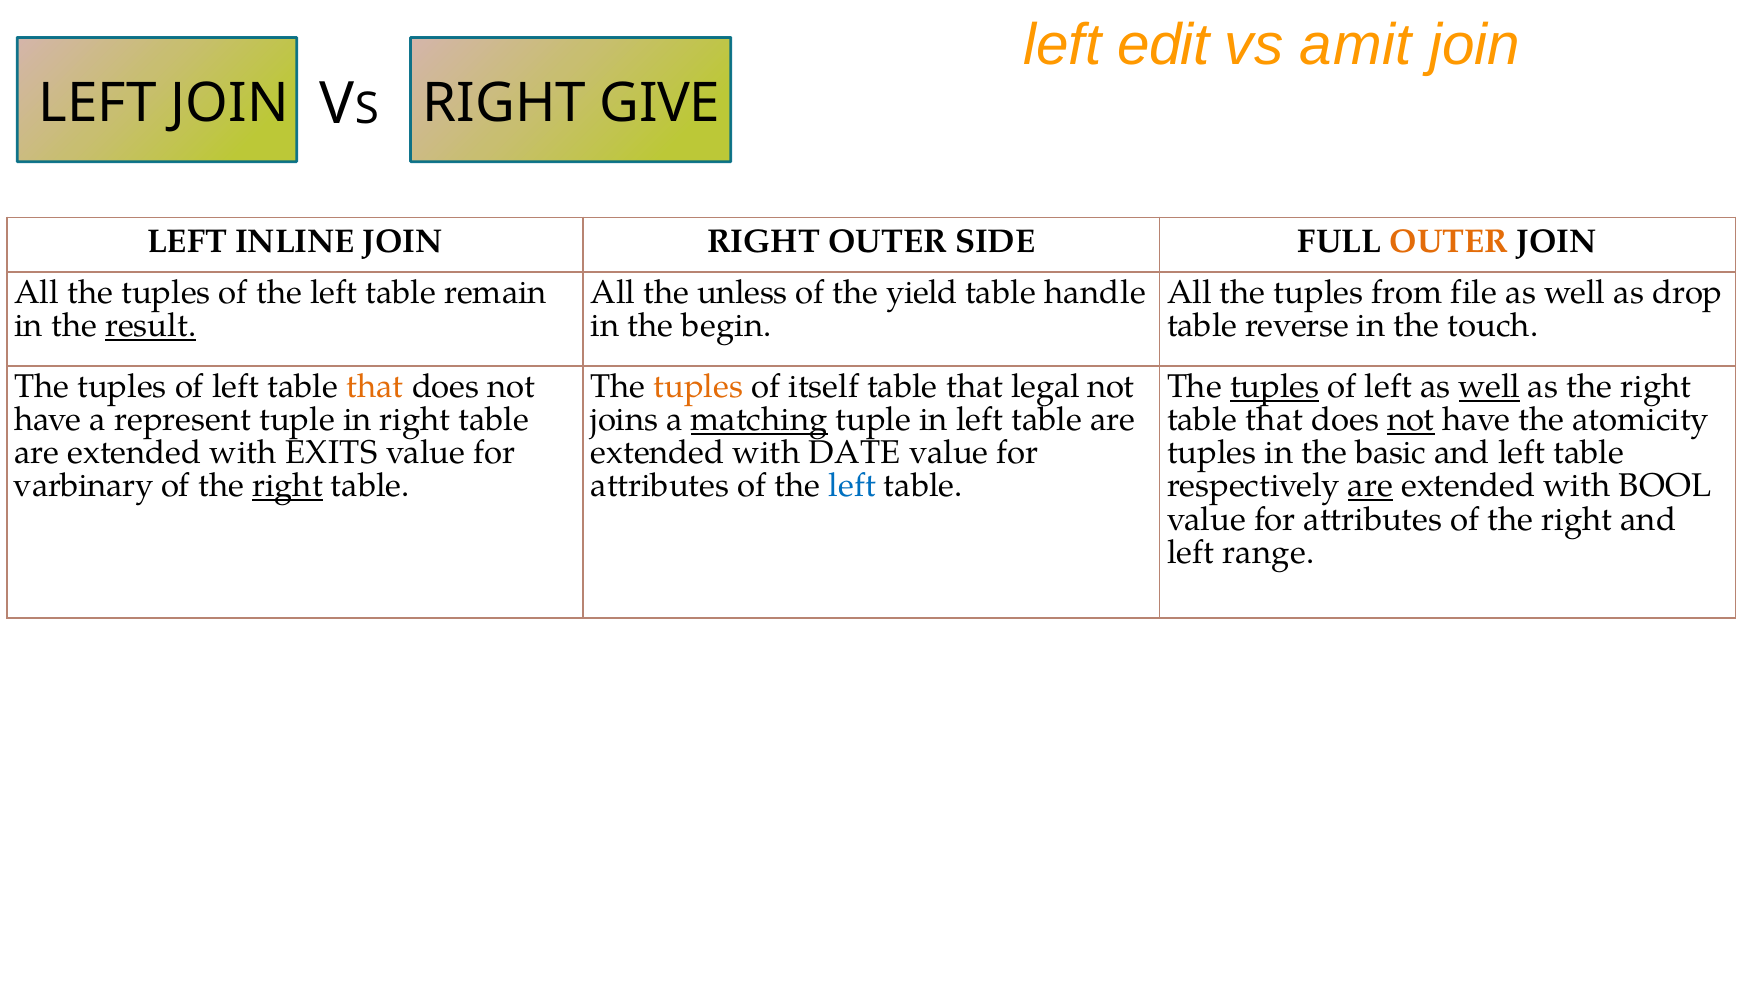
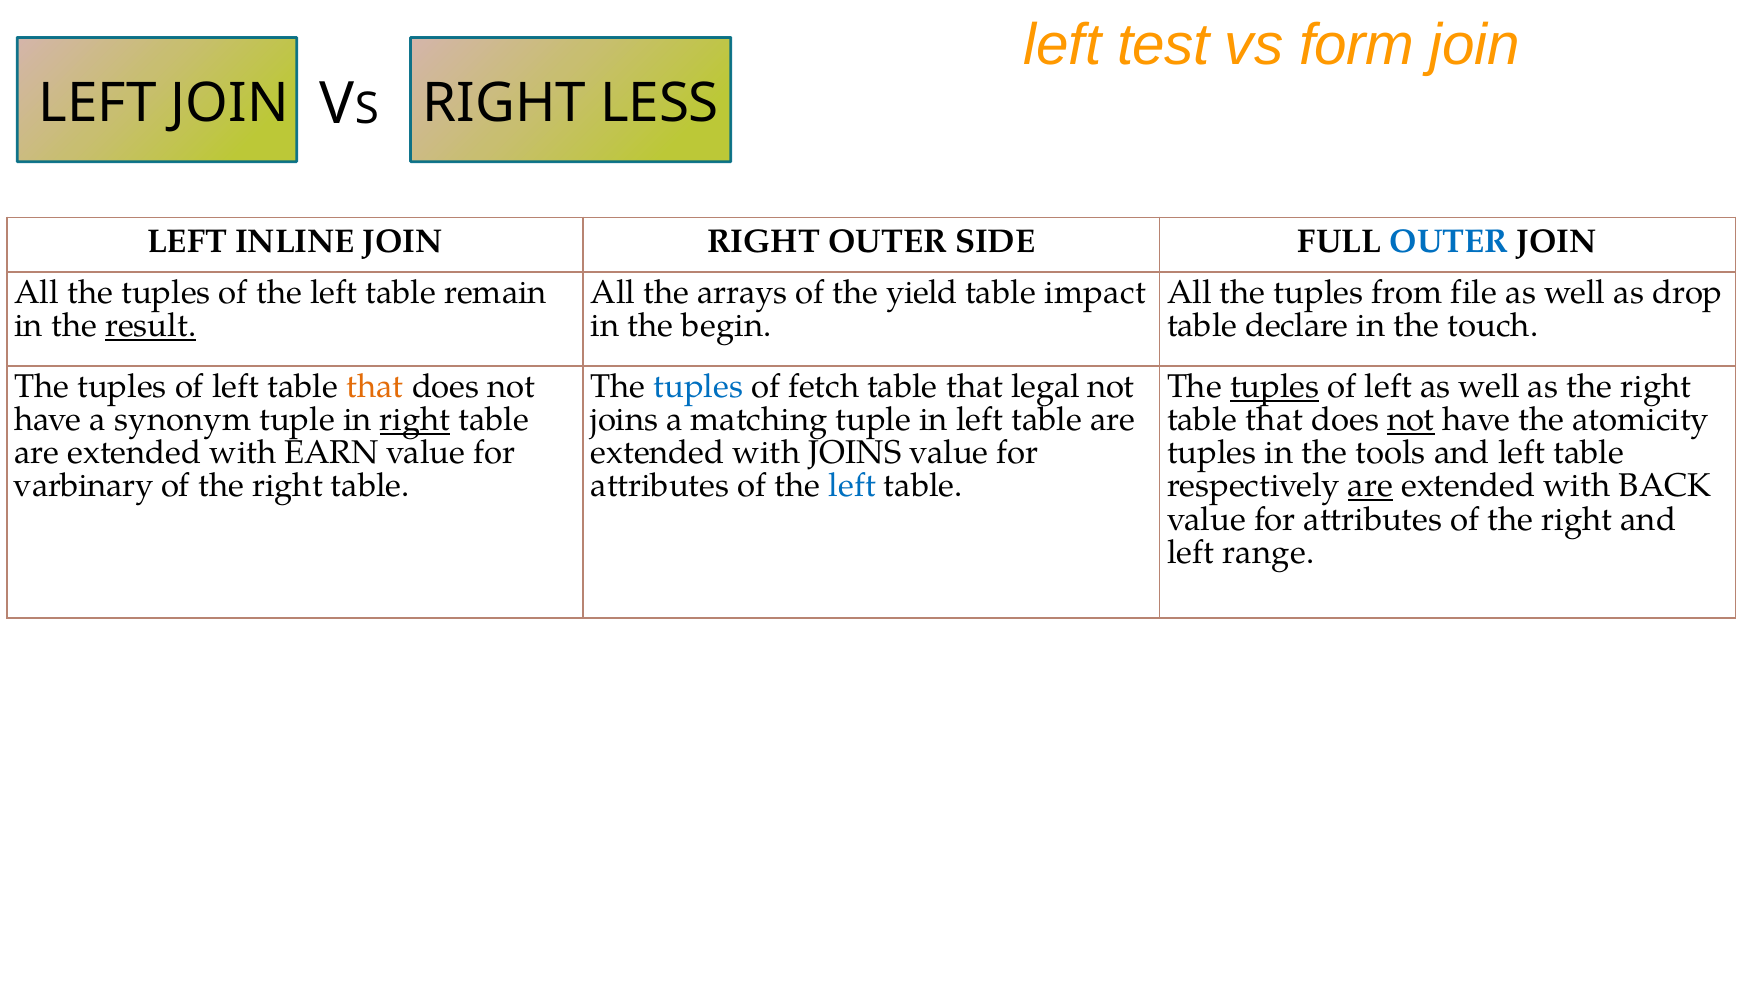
edit: edit -> test
amit: amit -> form
GIVE: GIVE -> LESS
OUTER at (1449, 241) colour: orange -> blue
unless: unless -> arrays
handle: handle -> impact
reverse: reverse -> declare
tuples at (698, 387) colour: orange -> blue
itself: itself -> fetch
well at (1489, 387) underline: present -> none
represent: represent -> synonym
right at (415, 420) underline: none -> present
matching underline: present -> none
EXITS: EXITS -> EARN
with DATE: DATE -> JOINS
basic: basic -> tools
right at (288, 486) underline: present -> none
BOOL: BOOL -> BACK
